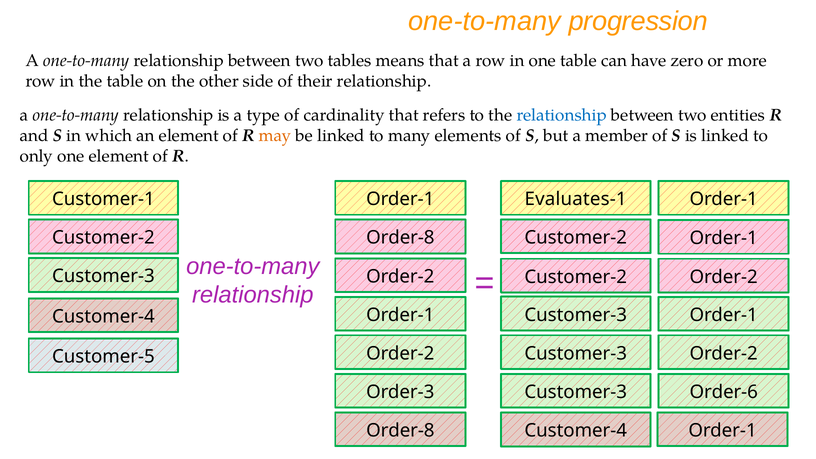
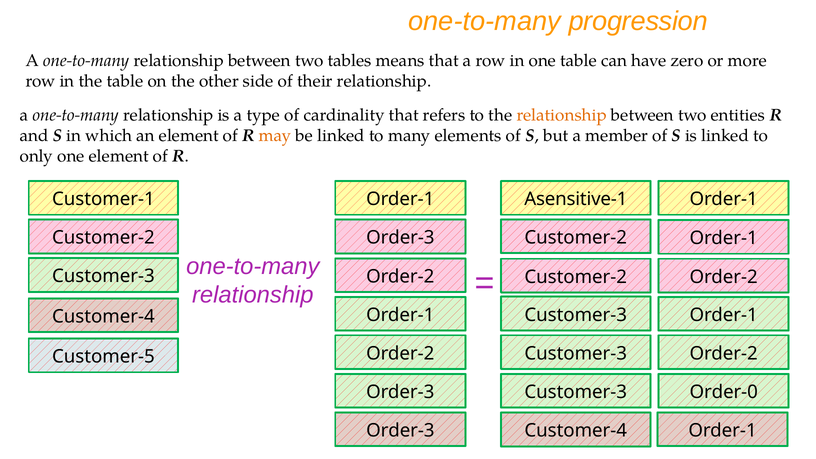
relationship at (562, 115) colour: blue -> orange
Evaluates-1: Evaluates-1 -> Asensitive-1
Customer-2 Order-8: Order-8 -> Order-3
Order-6: Order-6 -> Order-0
Order-8 at (400, 431): Order-8 -> Order-3
